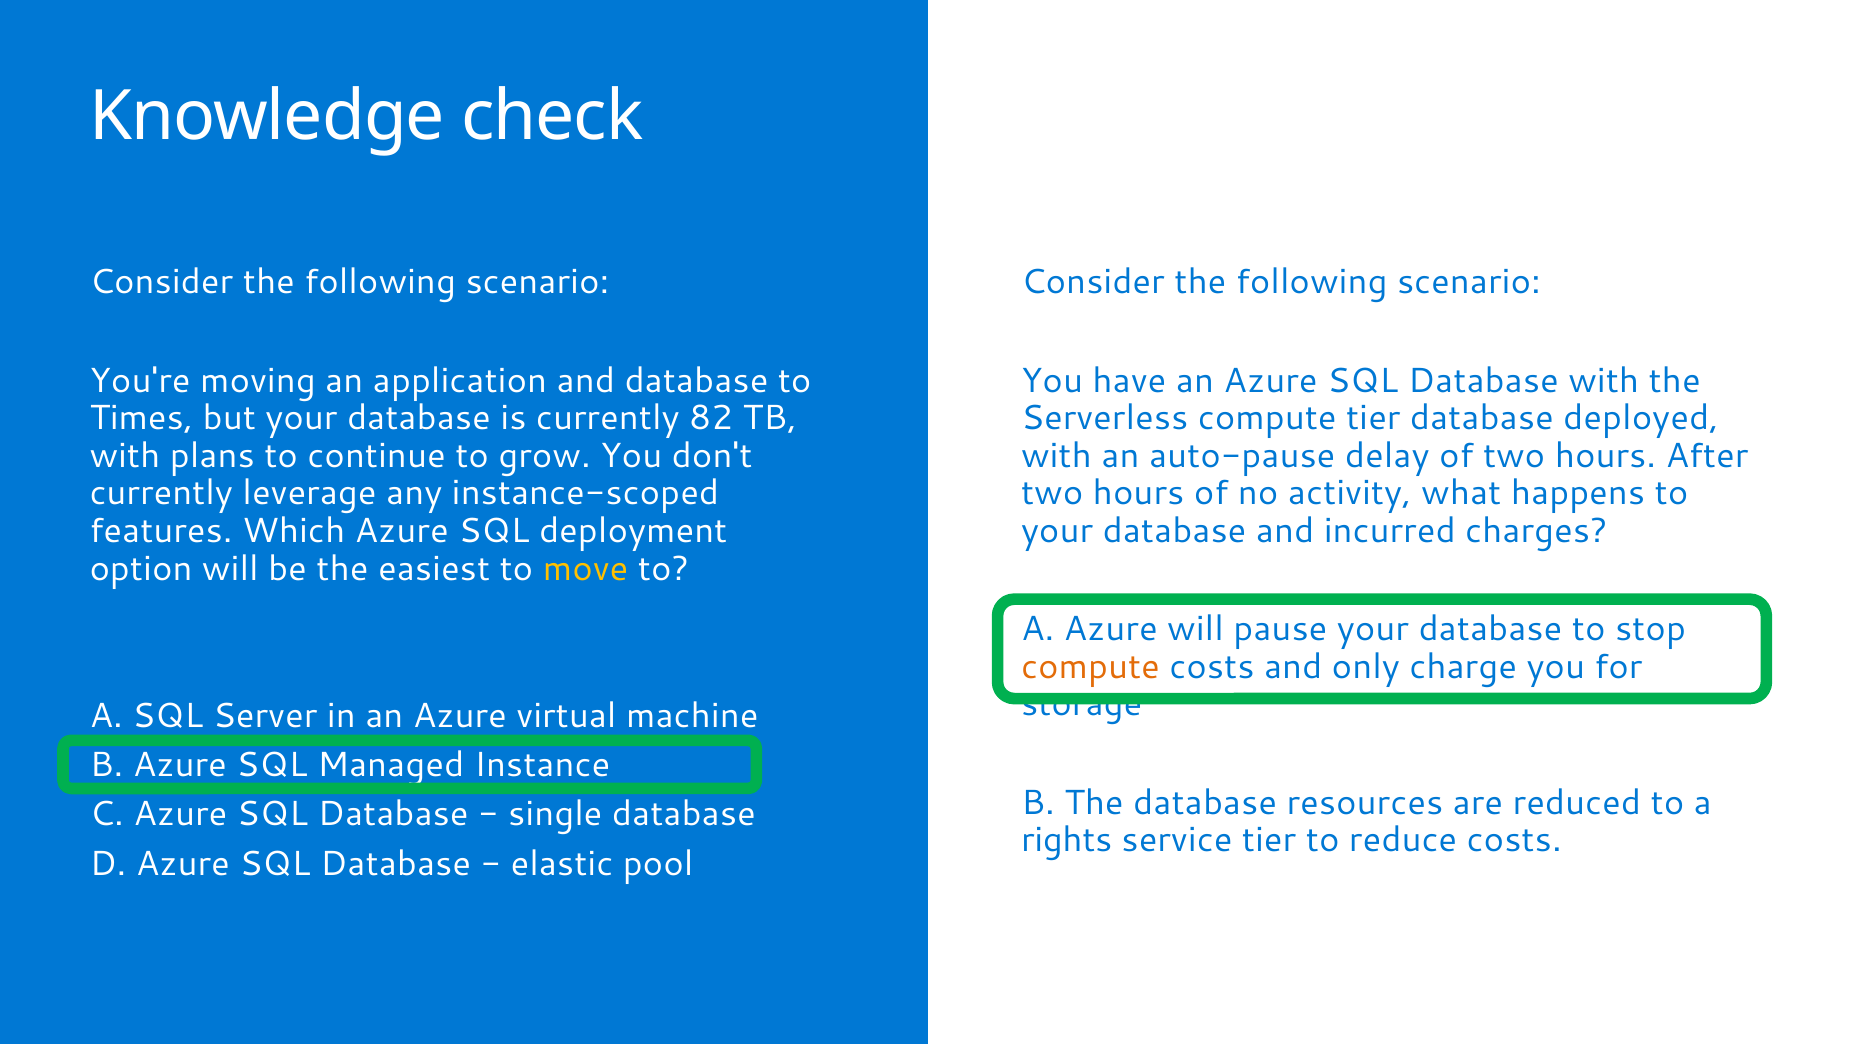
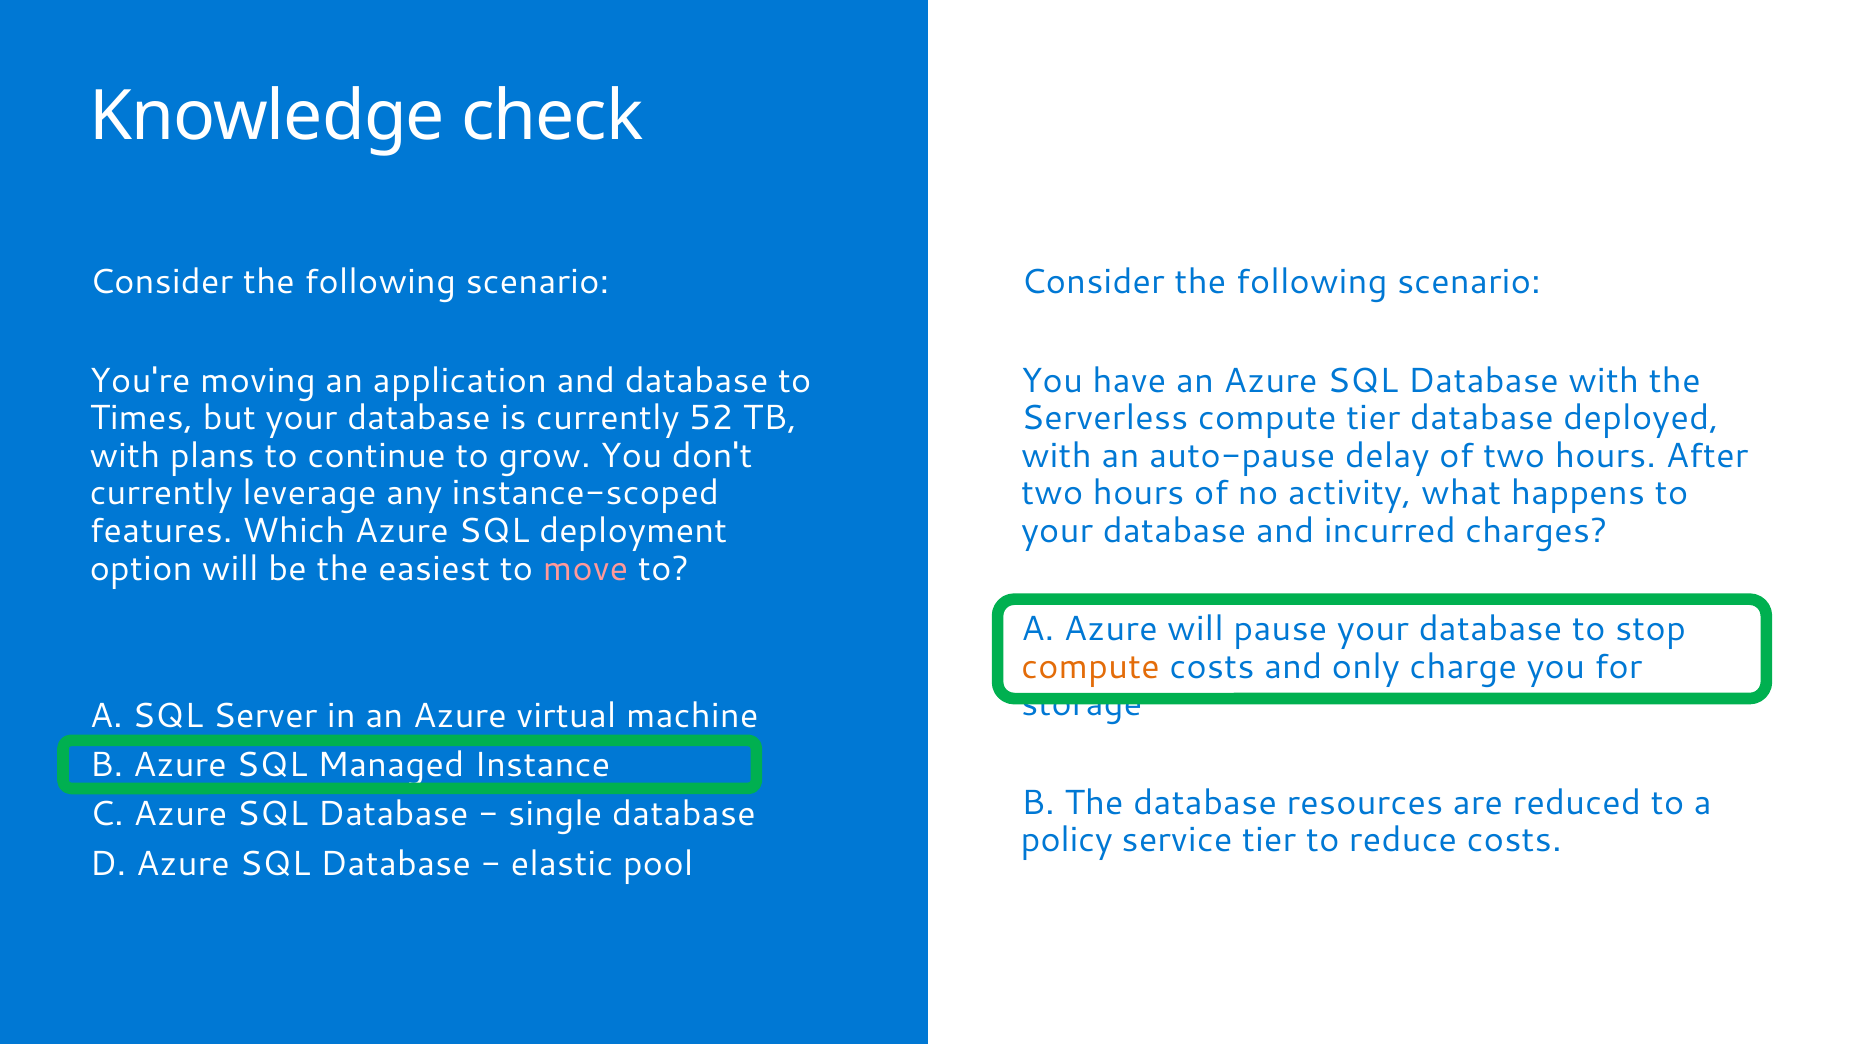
82: 82 -> 52
move colour: yellow -> pink
rights: rights -> policy
